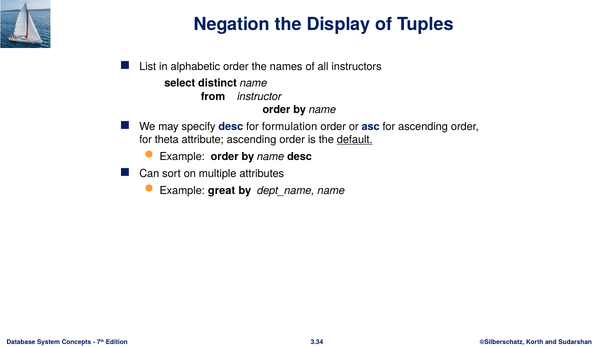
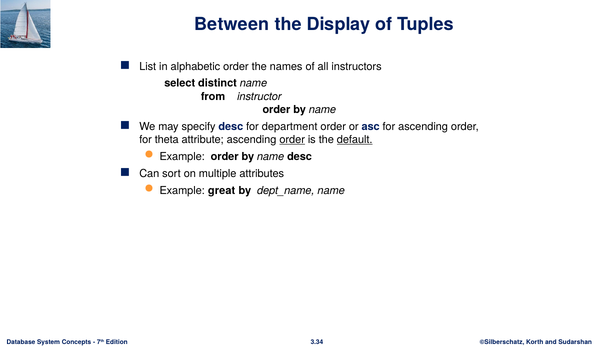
Negation: Negation -> Between
formulation: formulation -> department
order at (292, 139) underline: none -> present
